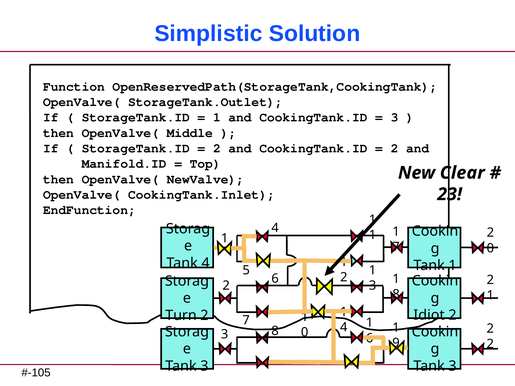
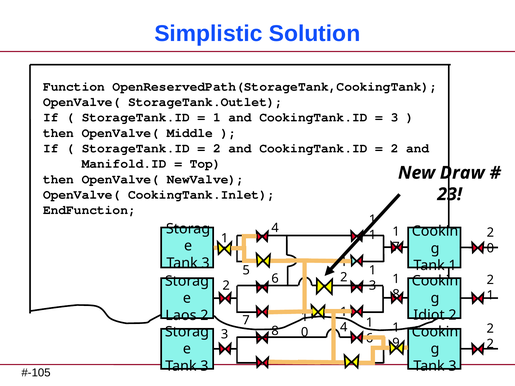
Clear: Clear -> Draw
4 at (206, 263): 4 -> 3
Turn: Turn -> Laos
